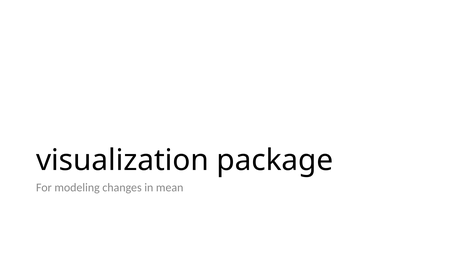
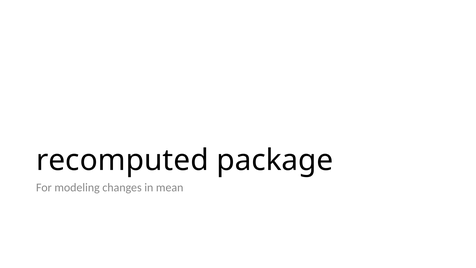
visualization: visualization -> recomputed
